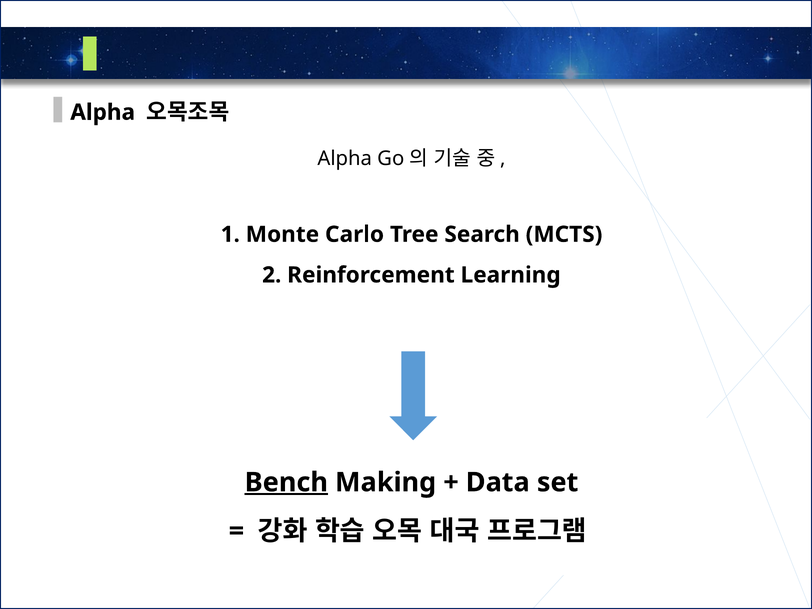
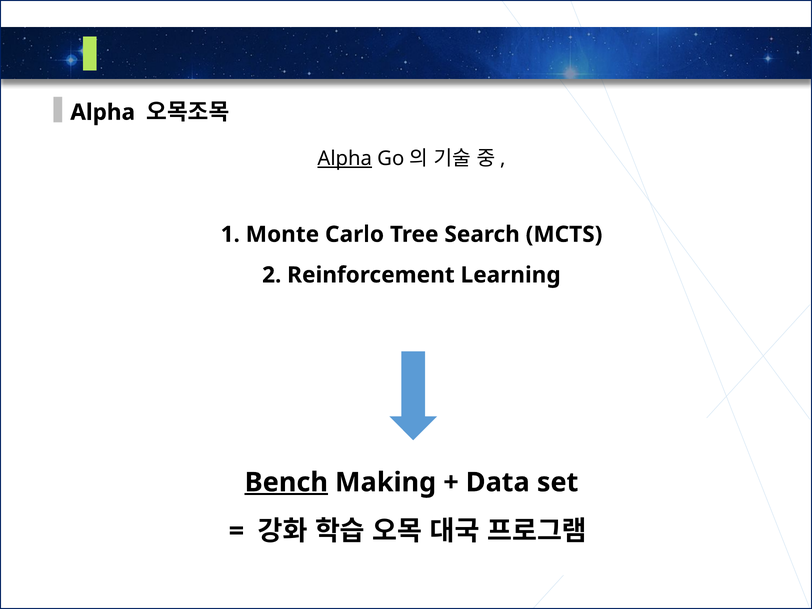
Alpha at (345, 158) underline: none -> present
